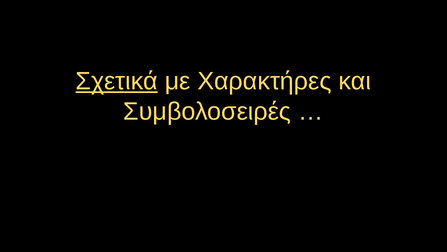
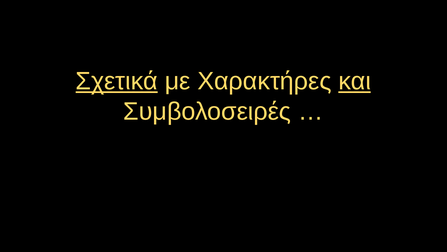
και underline: none -> present
